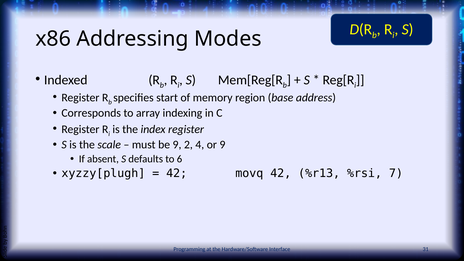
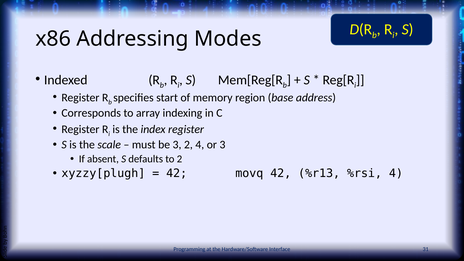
be 9: 9 -> 3
or 9: 9 -> 3
to 6: 6 -> 2
%rsi 7: 7 -> 4
